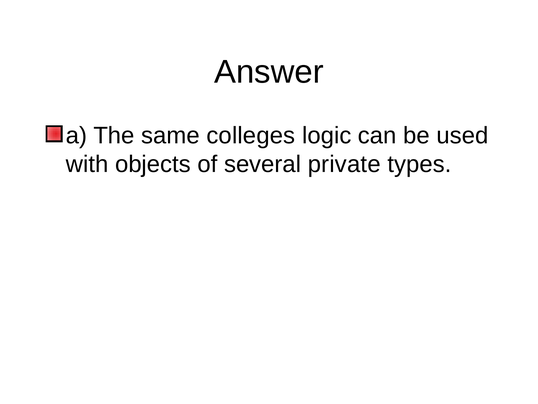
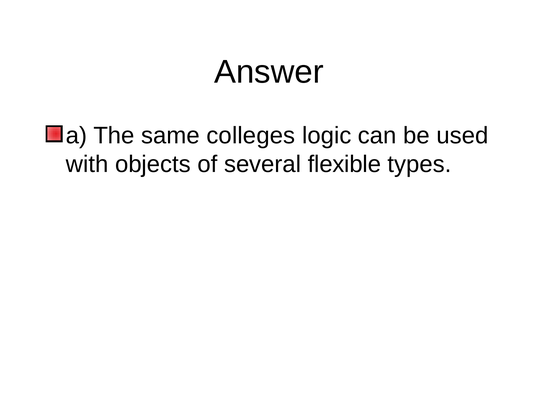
private: private -> flexible
